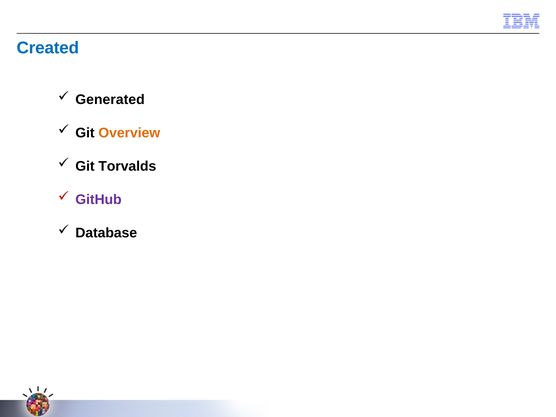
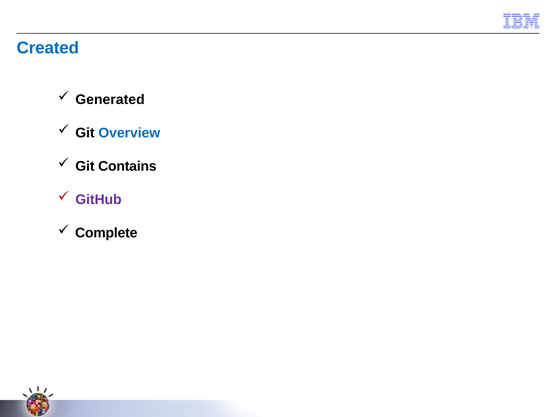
Overview colour: orange -> blue
Torvalds: Torvalds -> Contains
Database: Database -> Complete
